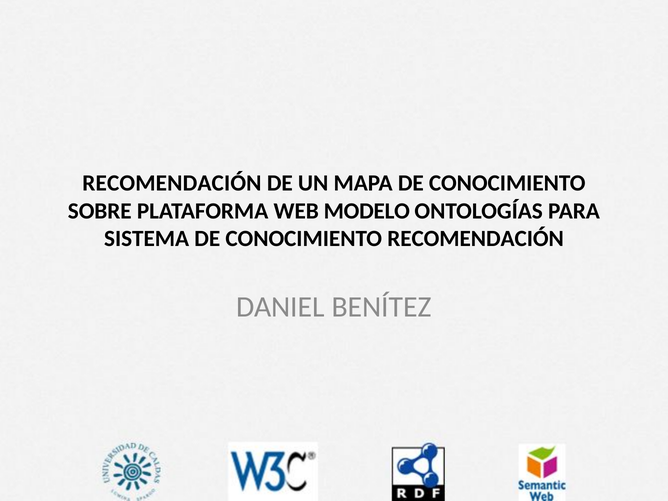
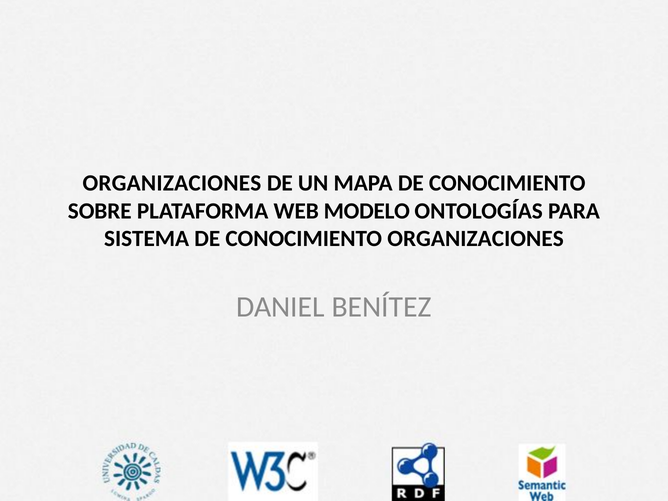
RECOMENDACIÓN at (172, 183): RECOMENDACIÓN -> ORGANIZACIONES
CONOCIMIENTO RECOMENDACIÓN: RECOMENDACIÓN -> ORGANIZACIONES
